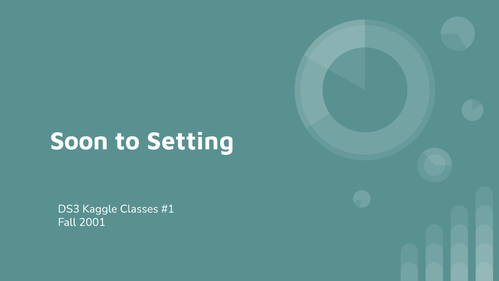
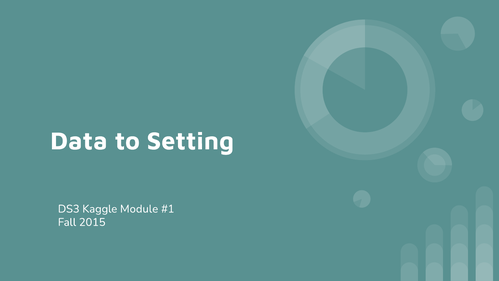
Soon: Soon -> Data
Classes: Classes -> Module
2001: 2001 -> 2015
